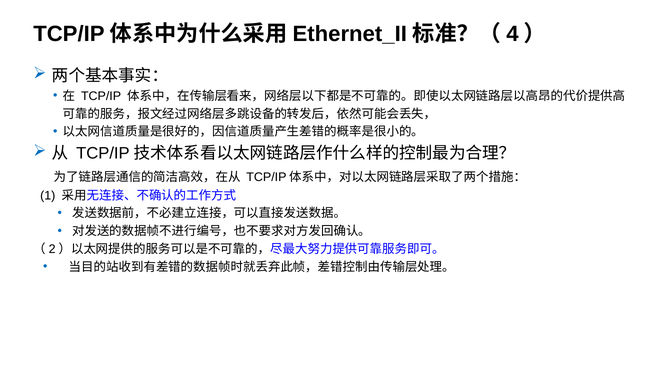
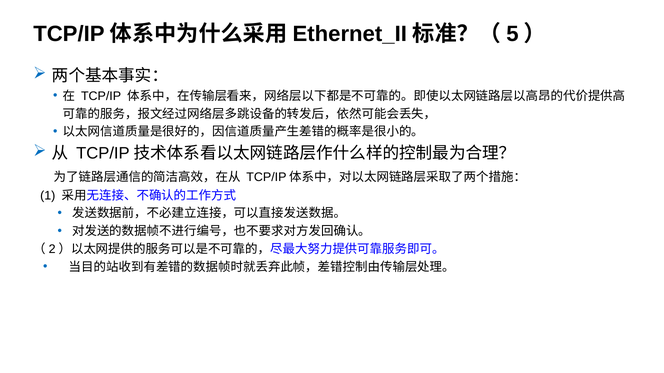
4: 4 -> 5
